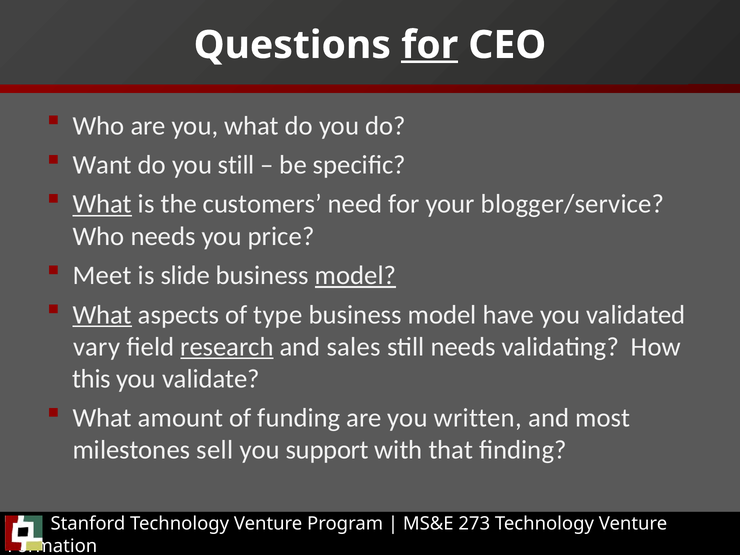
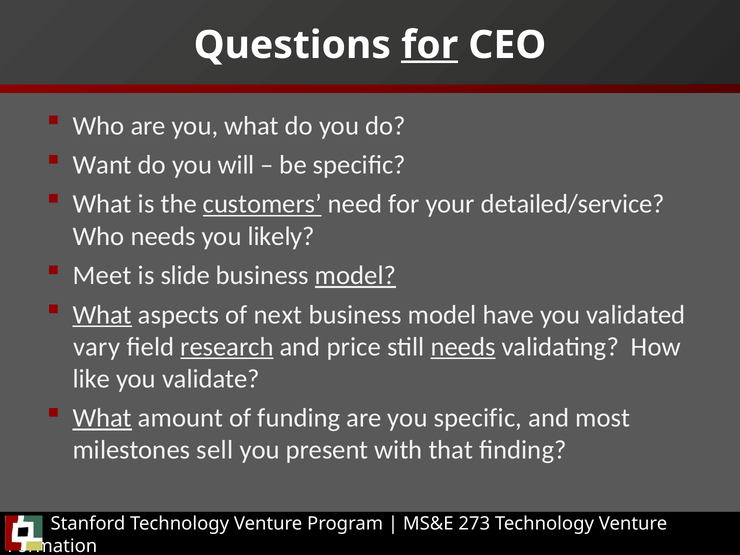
you still: still -> will
What at (102, 204) underline: present -> none
customers underline: none -> present
blogger/service: blogger/service -> detailed/service
price: price -> likely
type: type -> next
sales: sales -> price
needs at (463, 347) underline: none -> present
this: this -> like
What at (102, 418) underline: none -> present
you written: written -> specific
support: support -> present
